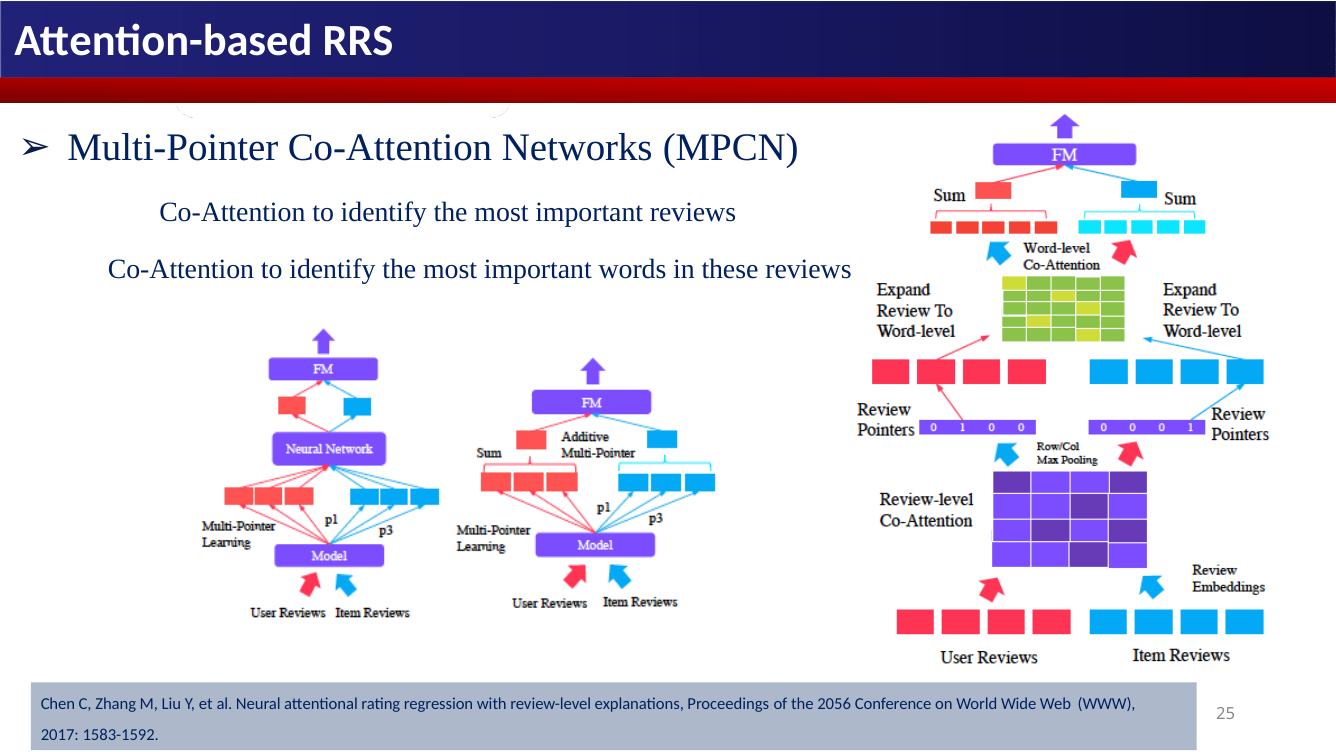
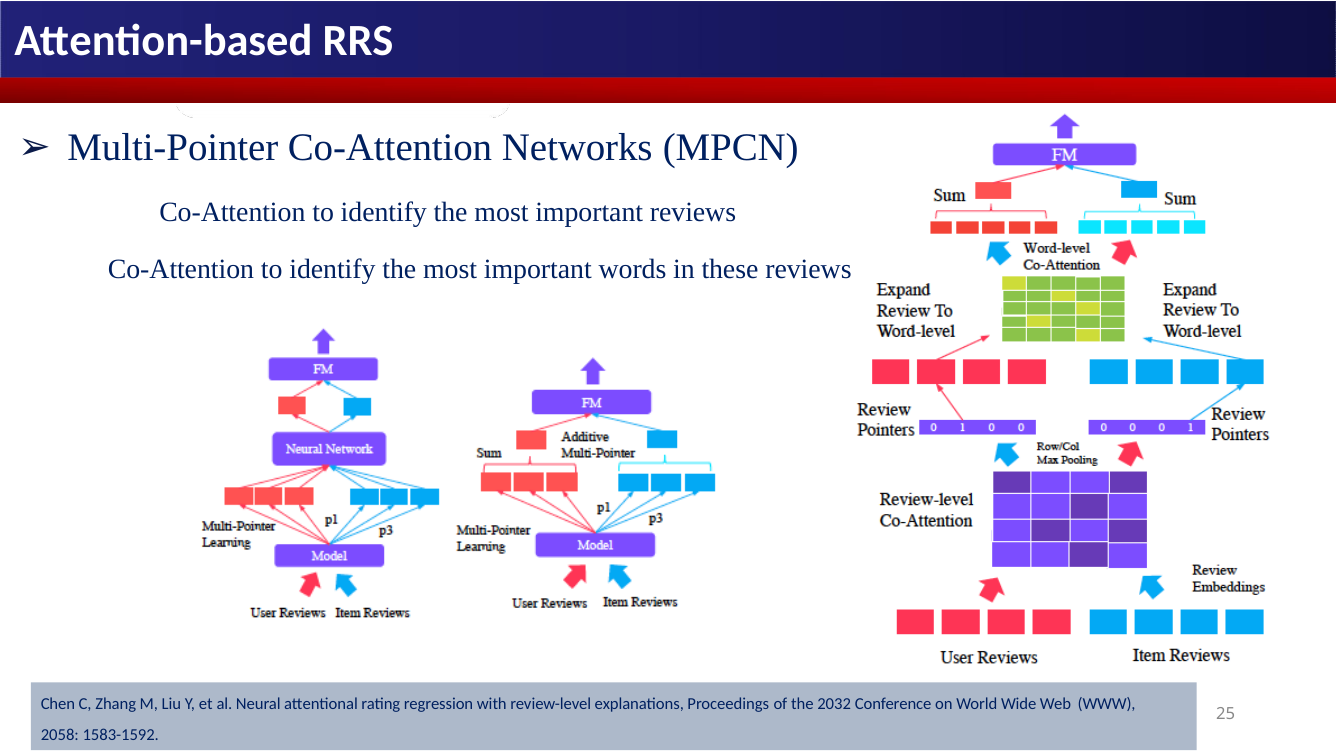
2056: 2056 -> 2032
2017: 2017 -> 2058
